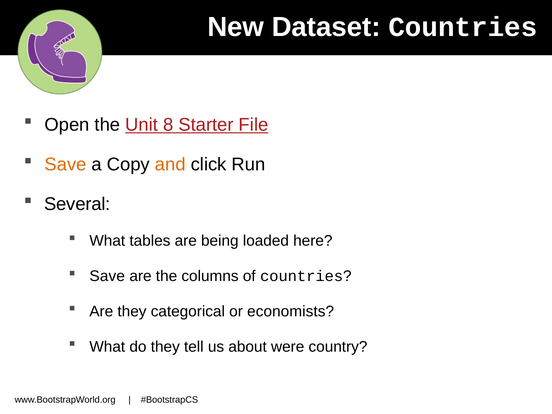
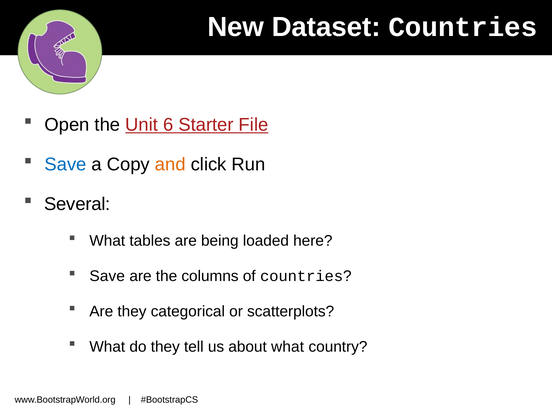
8: 8 -> 6
Save at (65, 164) colour: orange -> blue
economists: economists -> scatterplots
about were: were -> what
